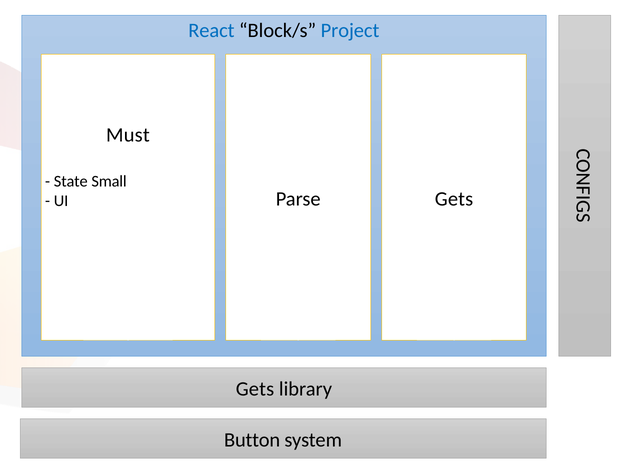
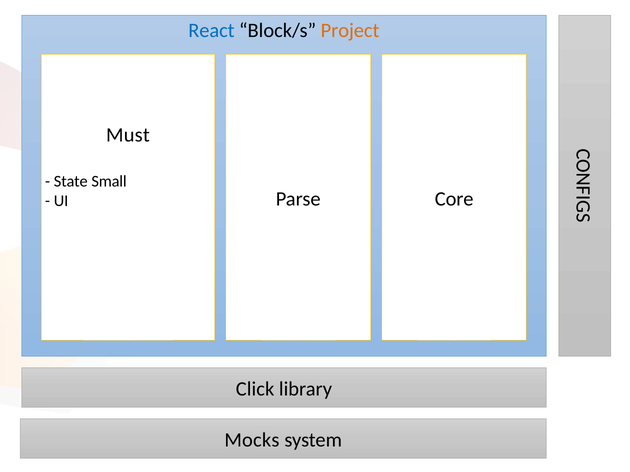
Project colour: blue -> orange
Parse Gets: Gets -> Core
Gets at (255, 389): Gets -> Click
Button: Button -> Mocks
